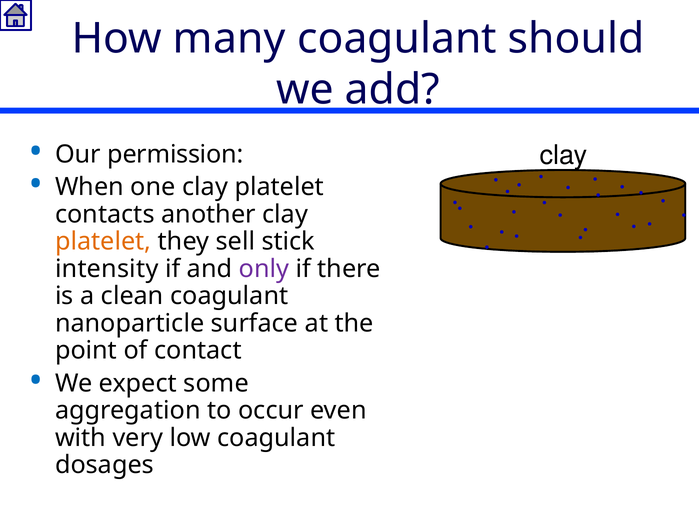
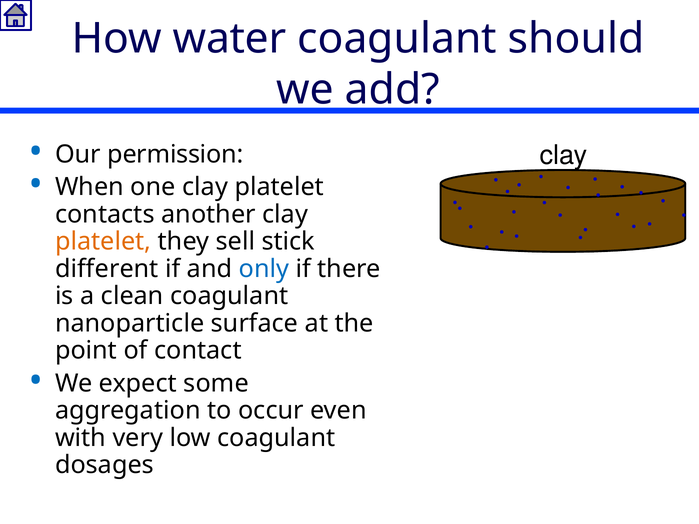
many: many -> water
intensity: intensity -> different
only colour: purple -> blue
